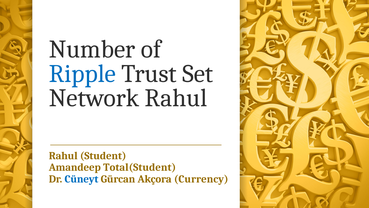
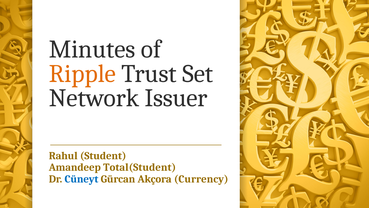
Number: Number -> Minutes
Ripple colour: blue -> orange
Network Rahul: Rahul -> Issuer
